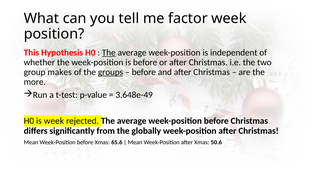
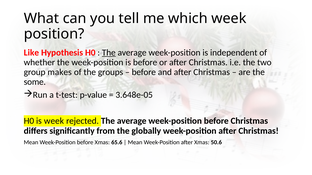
factor: factor -> which
This: This -> Like
groups underline: present -> none
more: more -> some
3.648e-49: 3.648e-49 -> 3.648e-05
